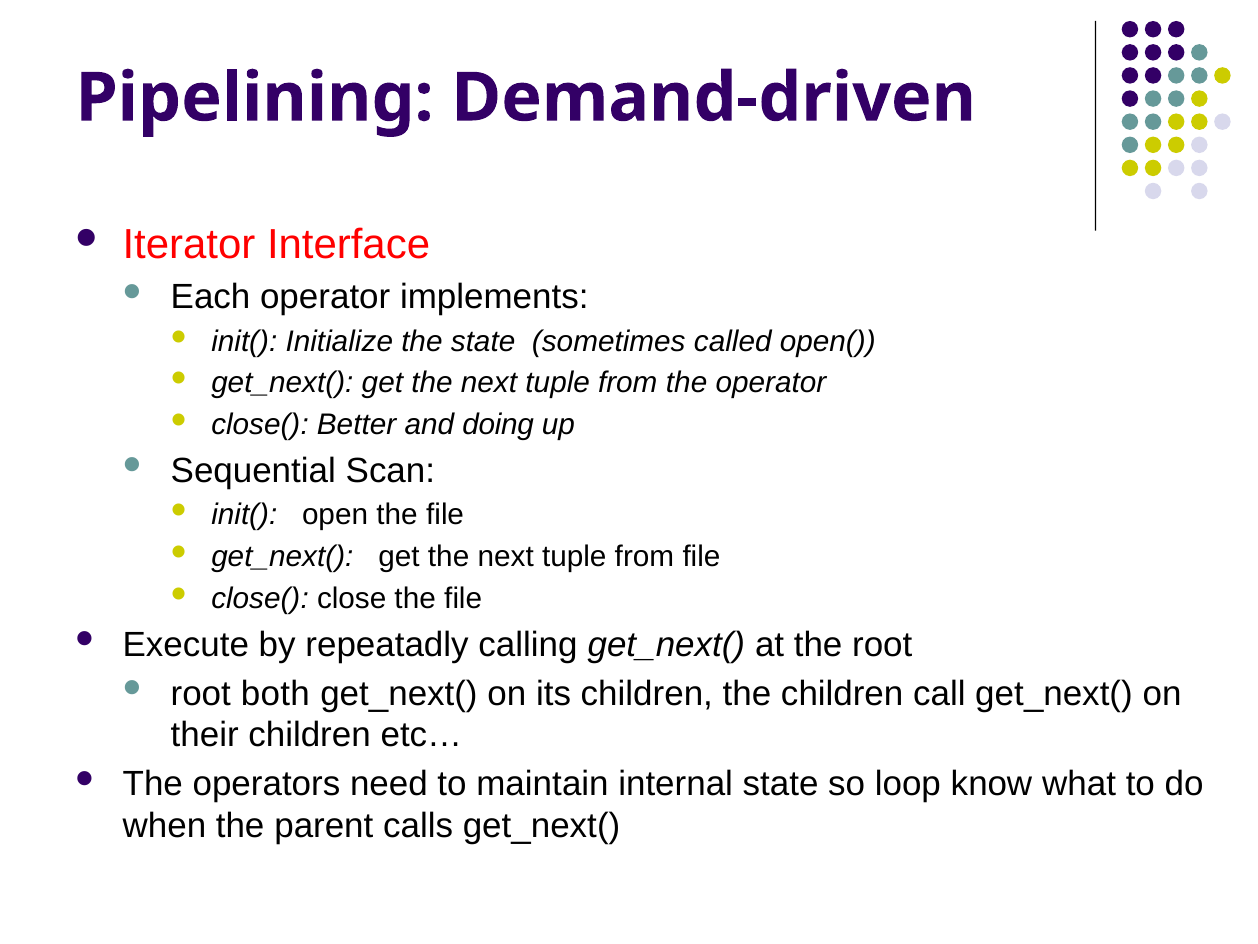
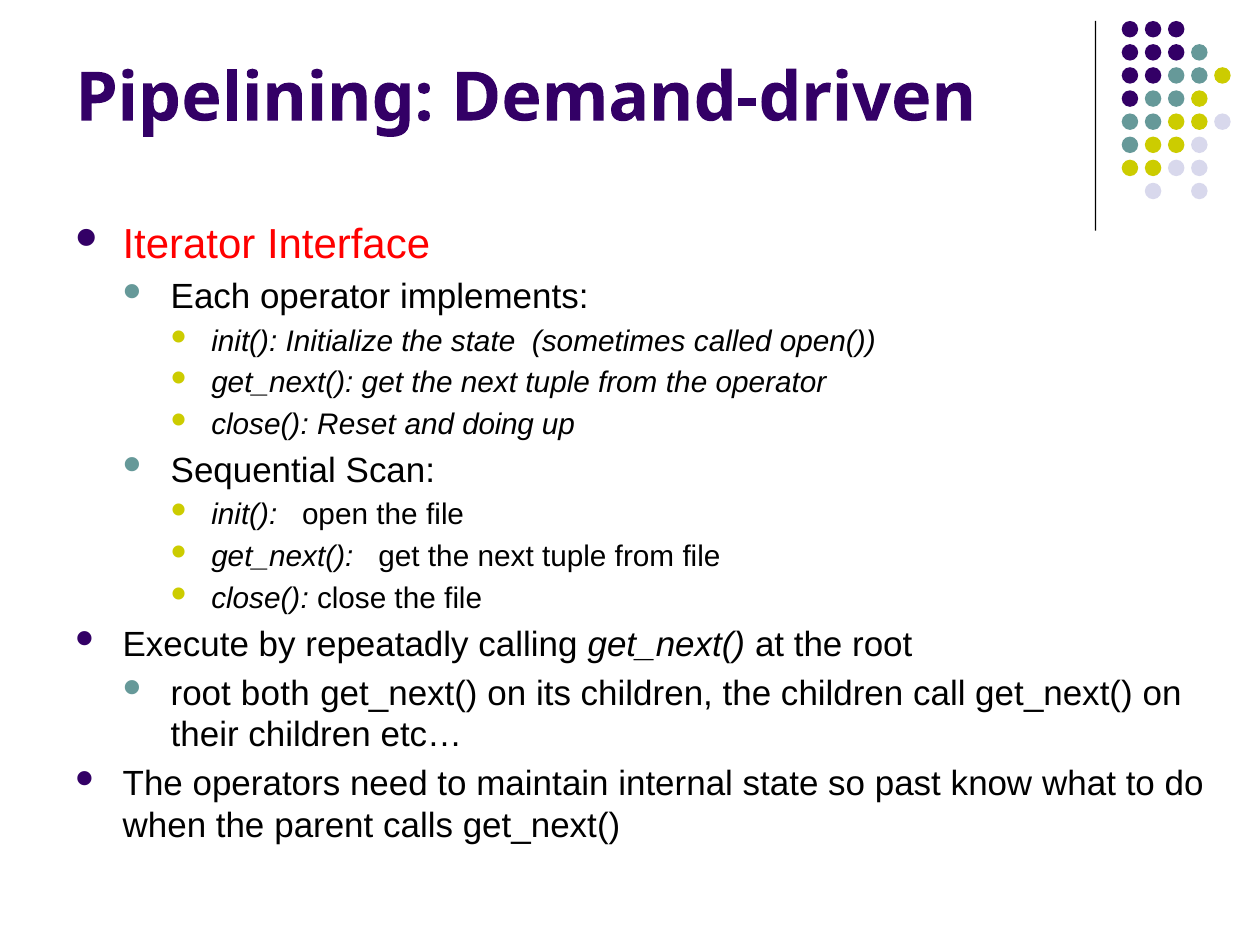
Better: Better -> Reset
loop: loop -> past
